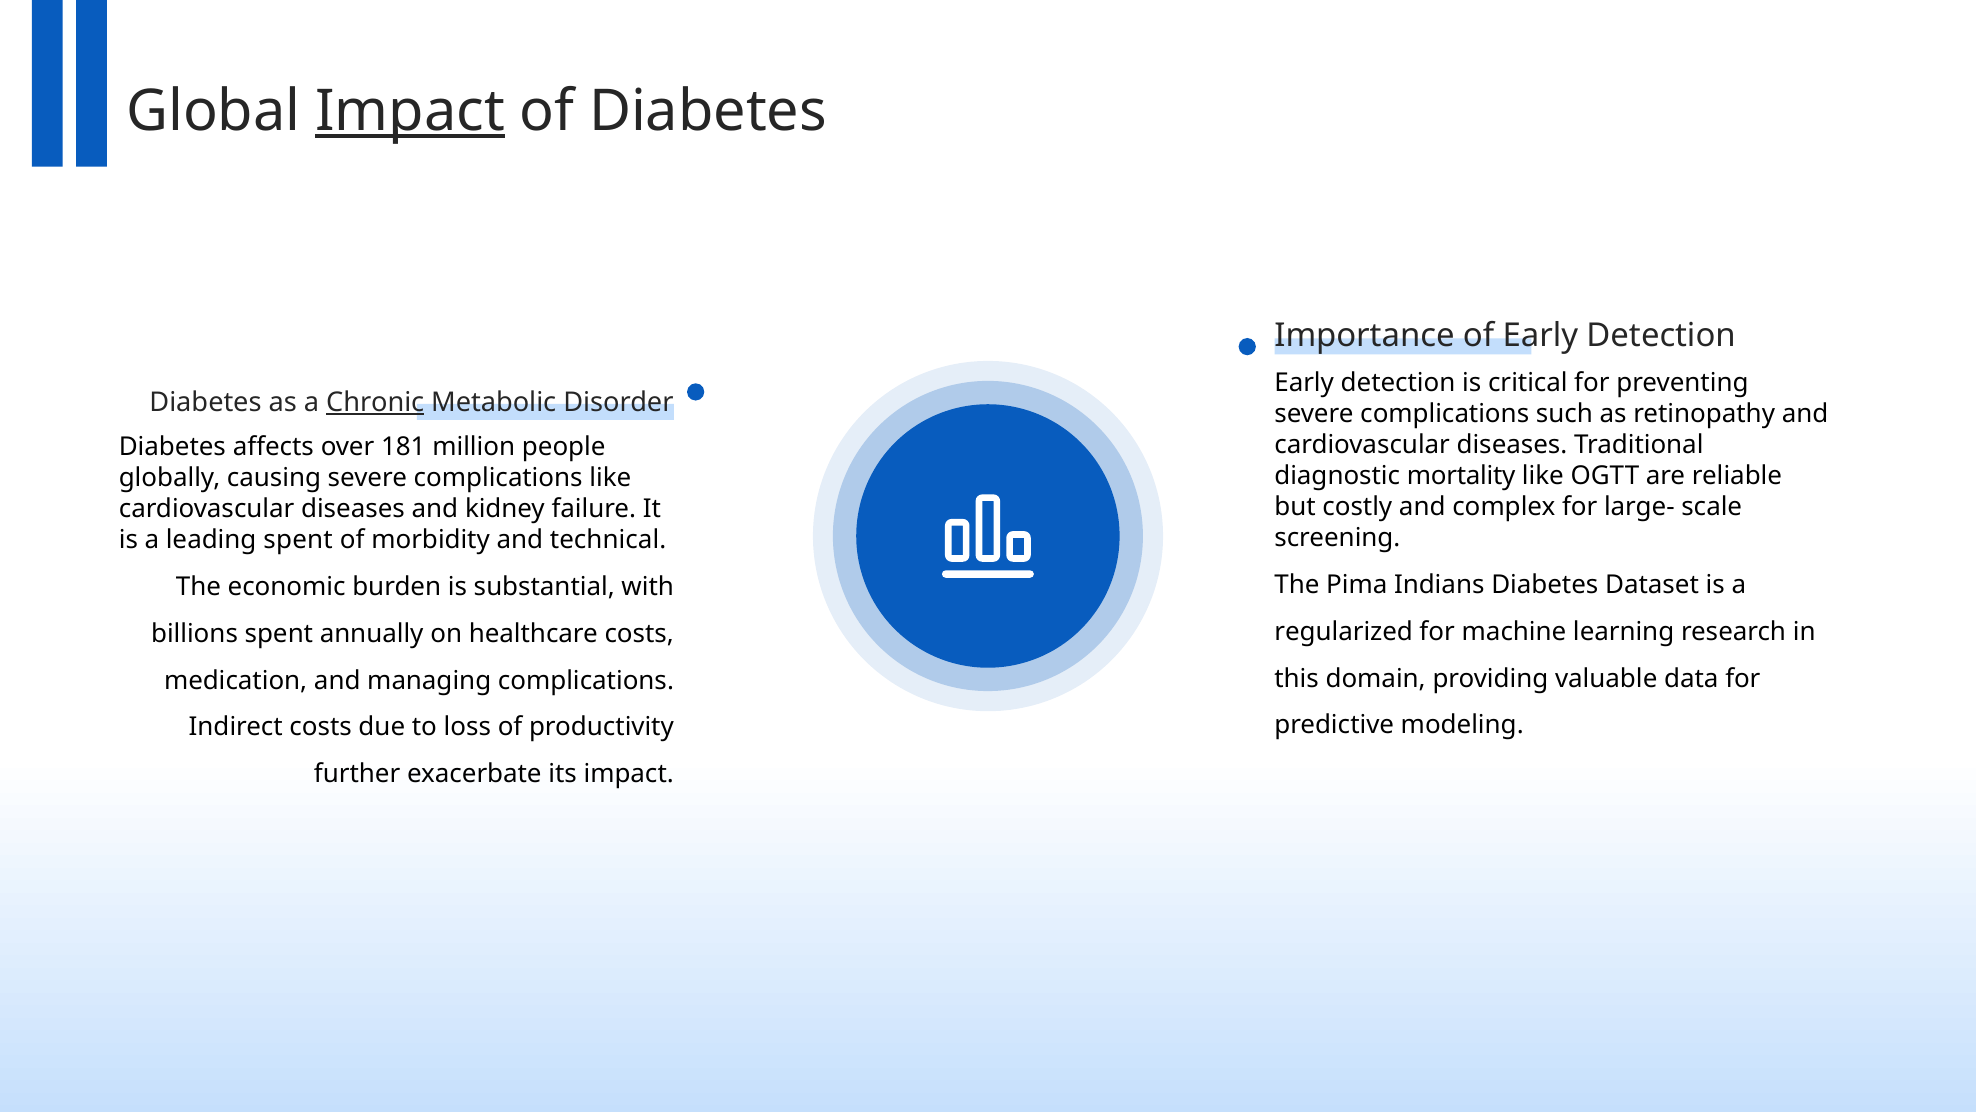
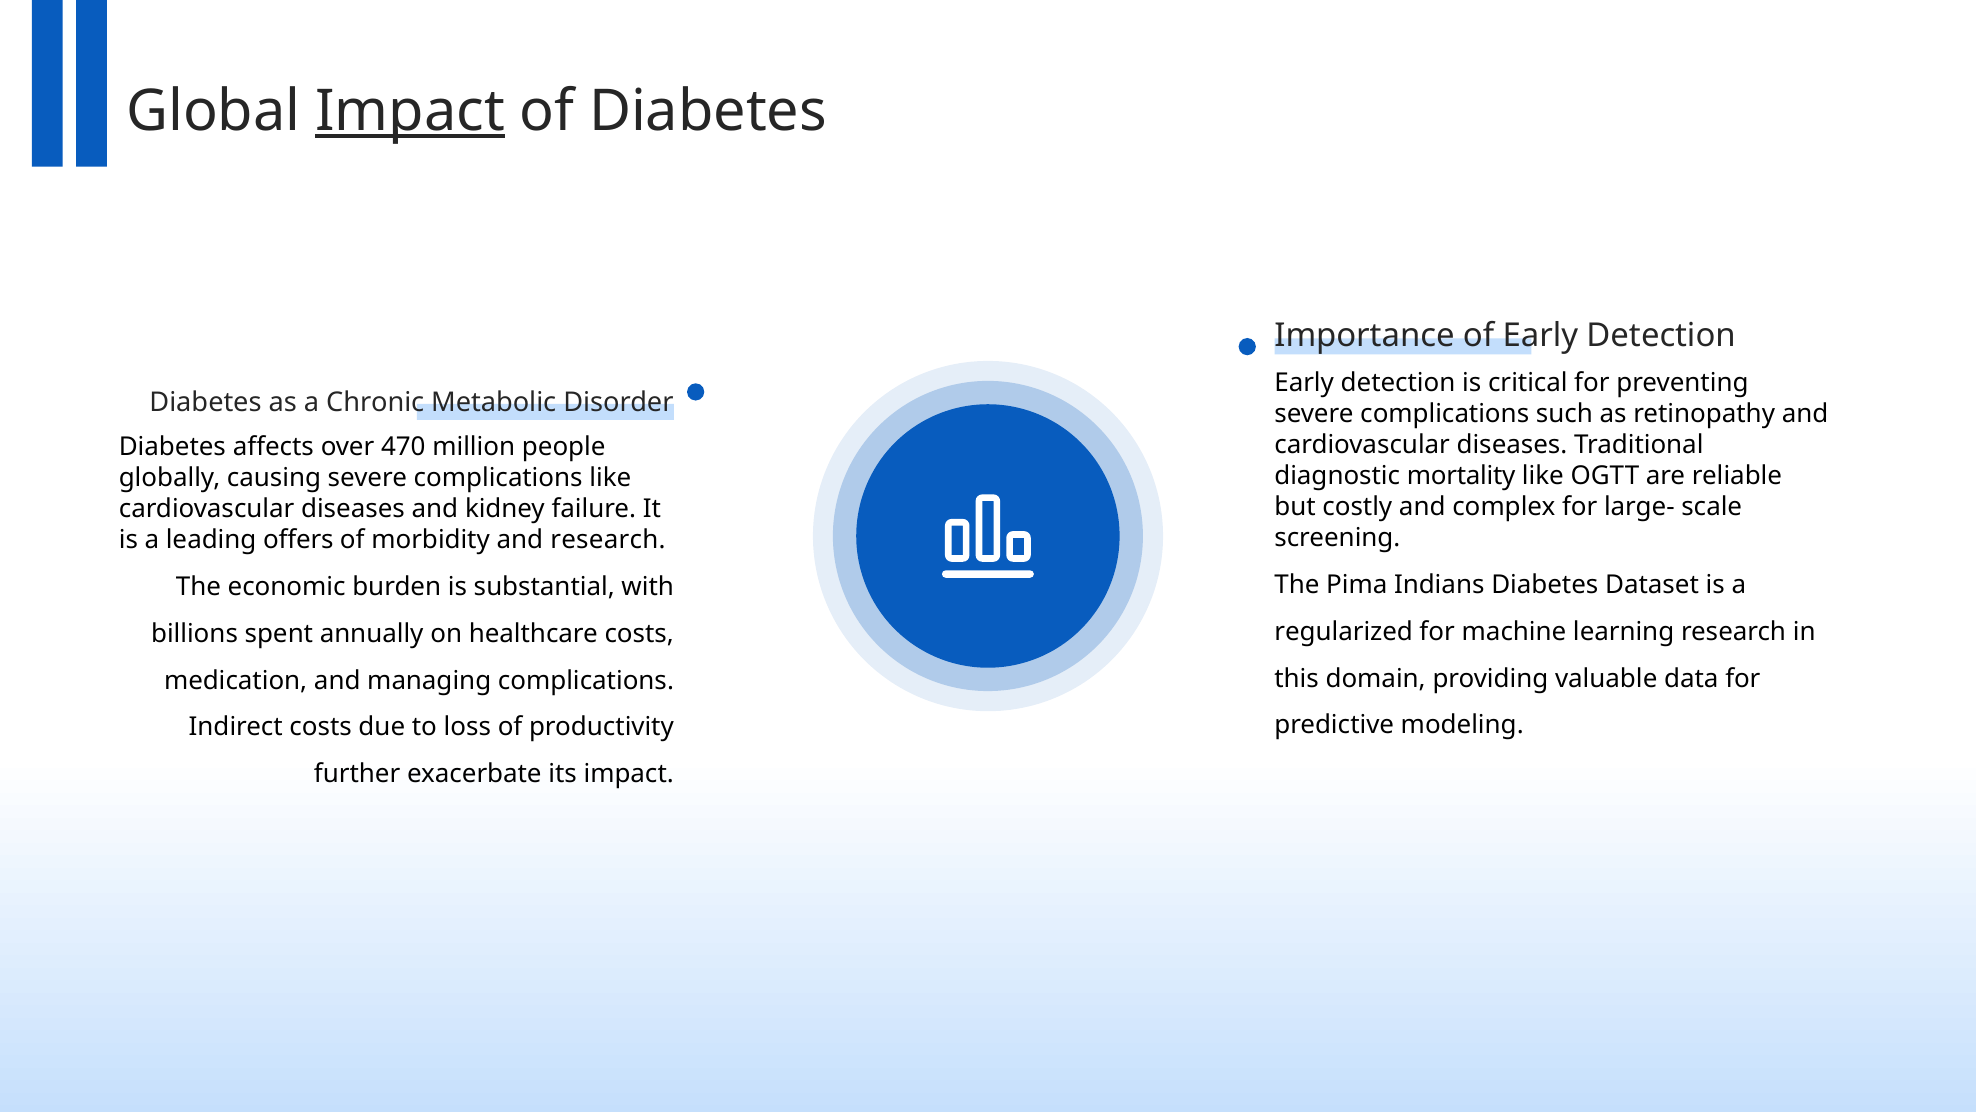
Chronic underline: present -> none
181: 181 -> 470
leading spent: spent -> offers
and technical: technical -> research
